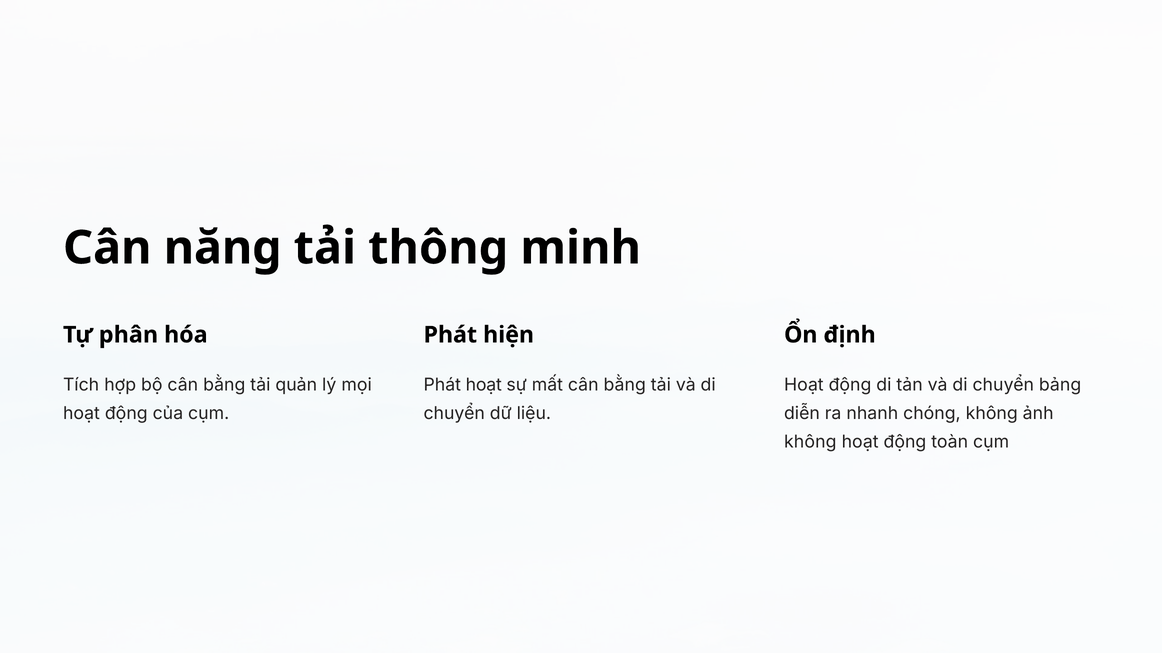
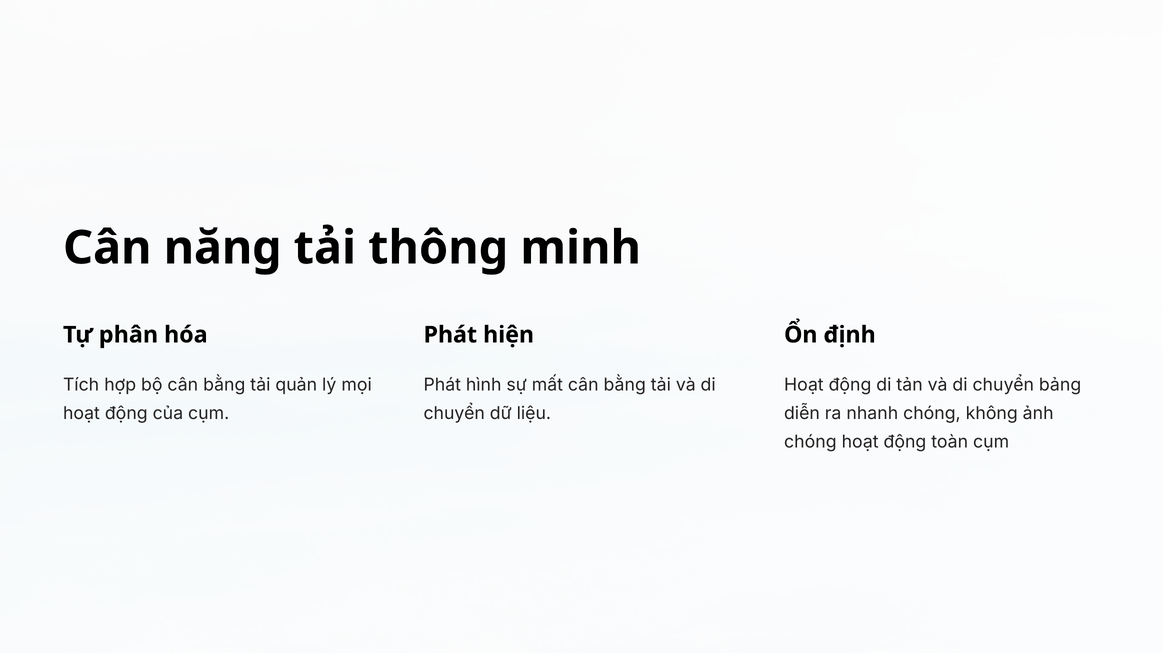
Phát hoạt: hoạt -> hình
không at (810, 443): không -> chóng
